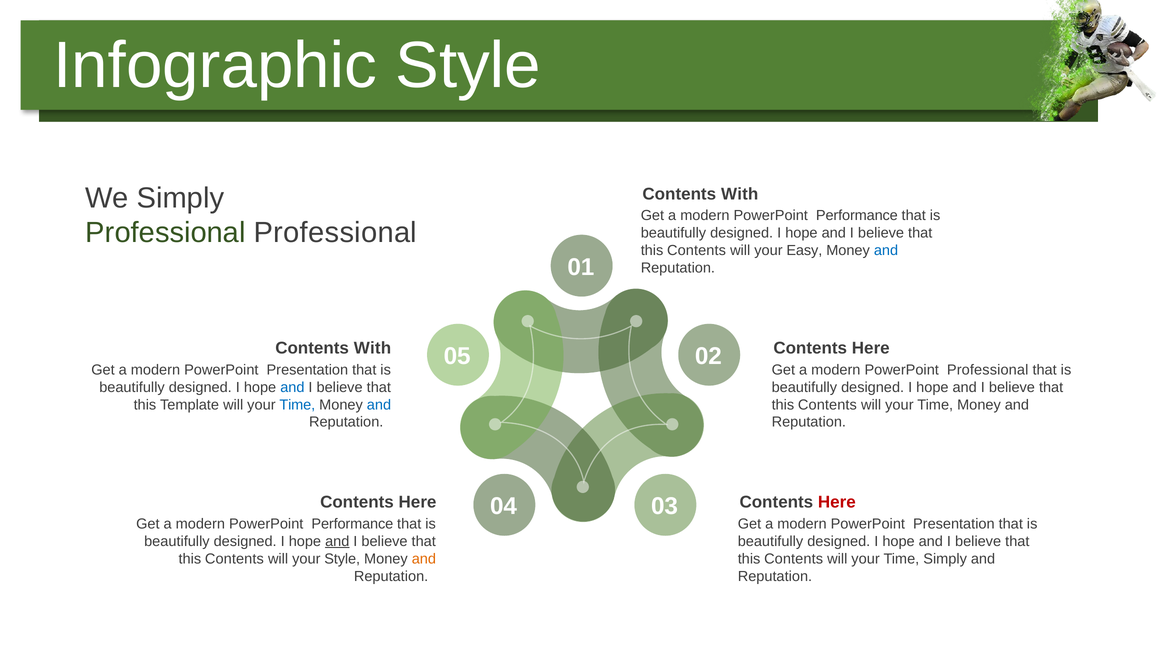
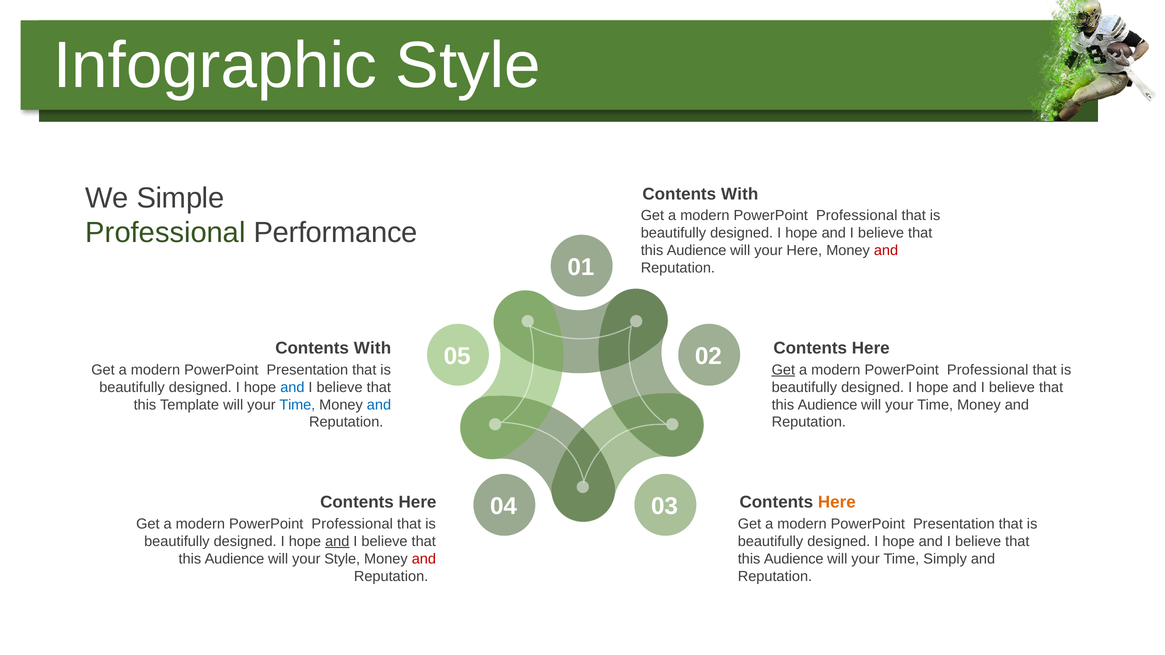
We Simply: Simply -> Simple
Performance at (857, 216): Performance -> Professional
Professional Professional: Professional -> Performance
Contents at (697, 251): Contents -> Audience
your Easy: Easy -> Here
and at (886, 251) colour: blue -> red
Get at (783, 370) underline: none -> present
Contents at (827, 405): Contents -> Audience
Here at (837, 503) colour: red -> orange
Performance at (352, 524): Performance -> Professional
Contents at (234, 559): Contents -> Audience
and at (424, 559) colour: orange -> red
Contents at (794, 559): Contents -> Audience
